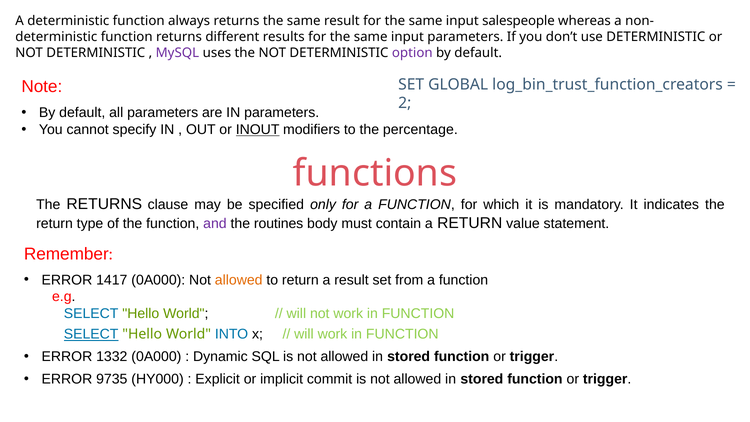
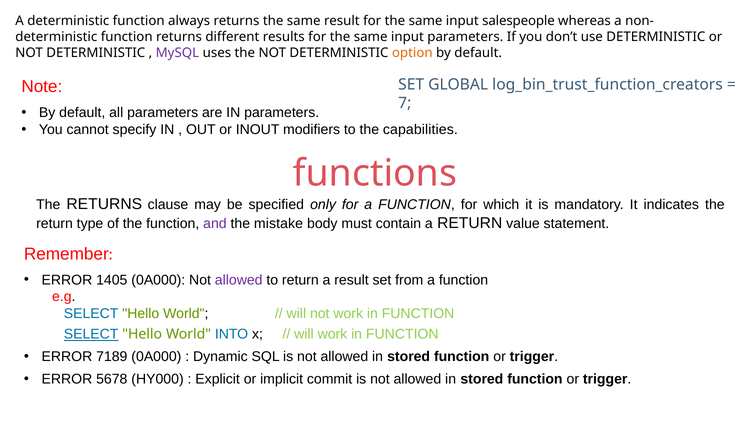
option colour: purple -> orange
2: 2 -> 7
INOUT underline: present -> none
percentage: percentage -> capabilities
routines: routines -> mistake
1417: 1417 -> 1405
allowed at (239, 280) colour: orange -> purple
1332: 1332 -> 7189
9735: 9735 -> 5678
